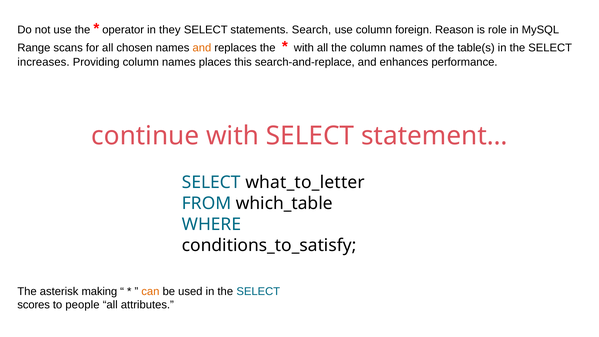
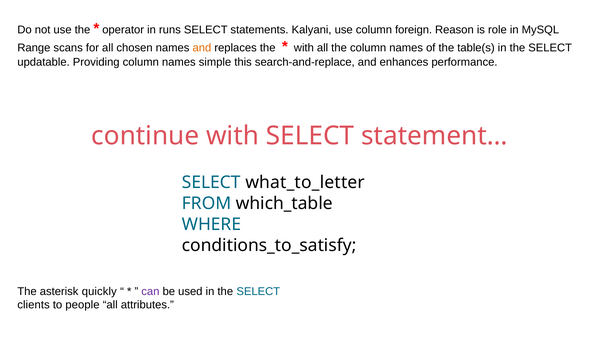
they: they -> runs
Search: Search -> Kalyani
increases: increases -> updatable
places: places -> simple
making: making -> quickly
can colour: orange -> purple
scores: scores -> clients
